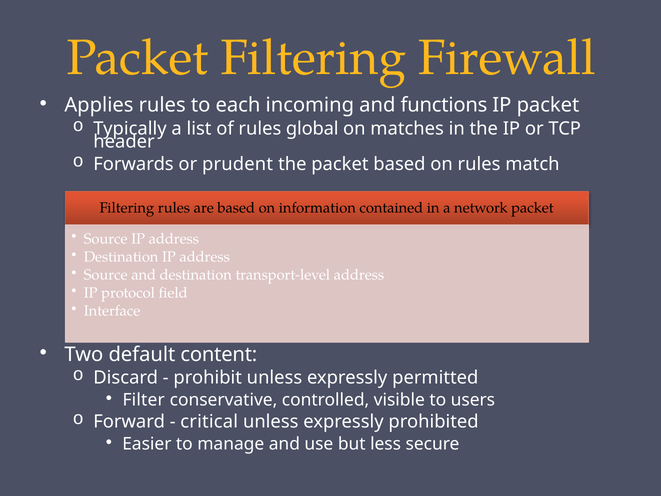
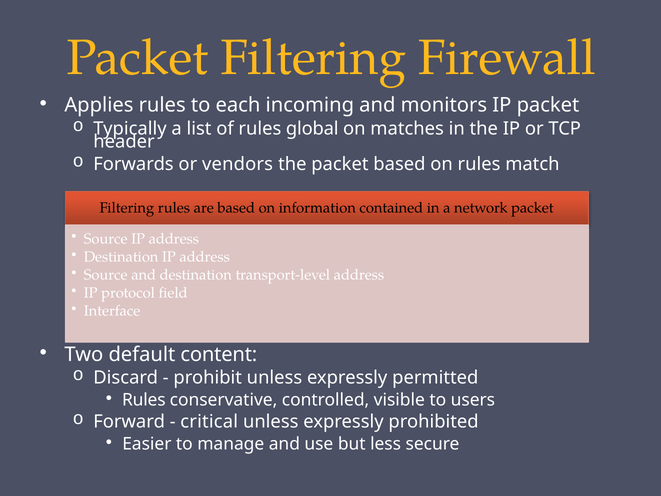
functions: functions -> monitors
prudent: prudent -> vendors
Filter at (144, 400): Filter -> Rules
